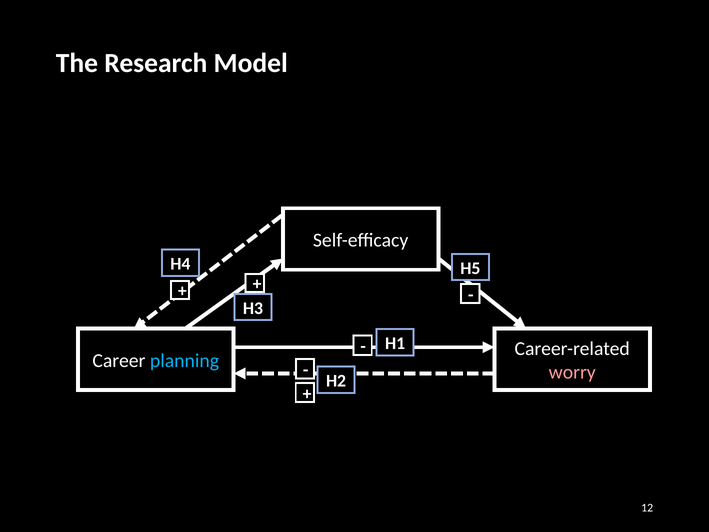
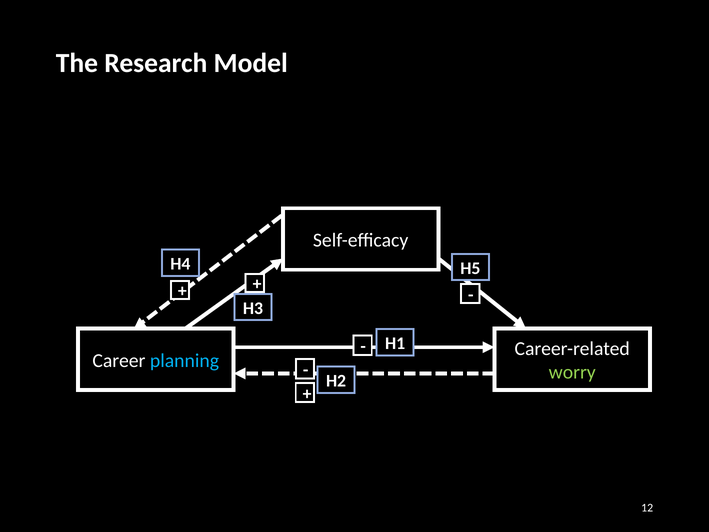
worry colour: pink -> light green
